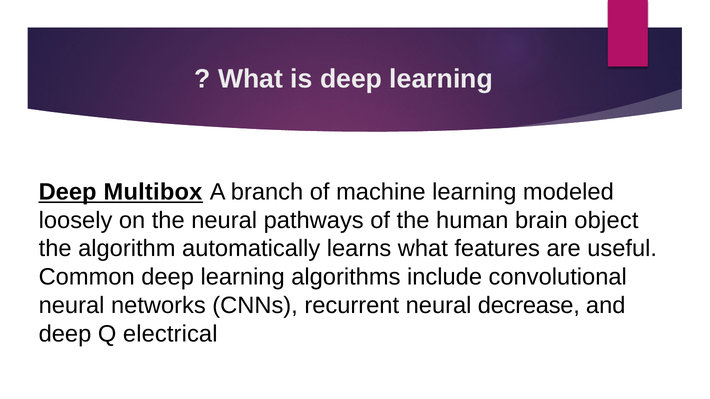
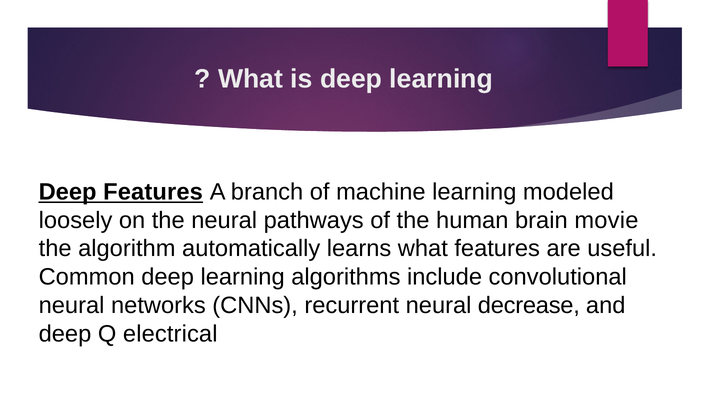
Deep Multibox: Multibox -> Features
object: object -> movie
